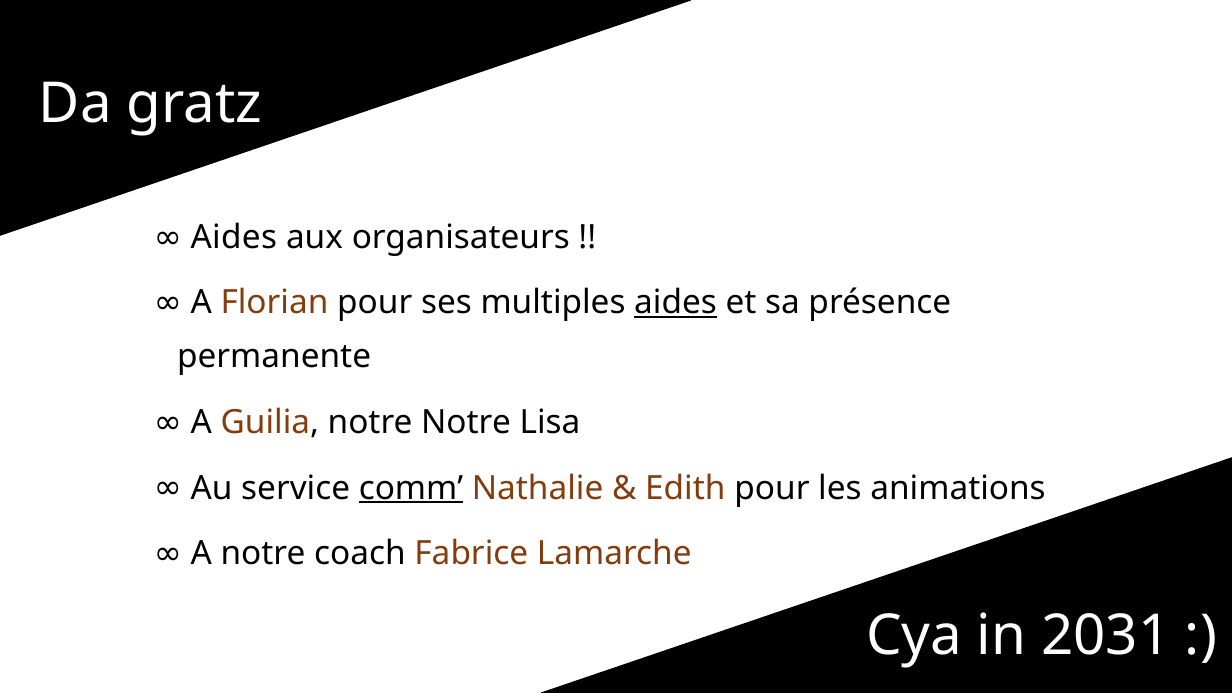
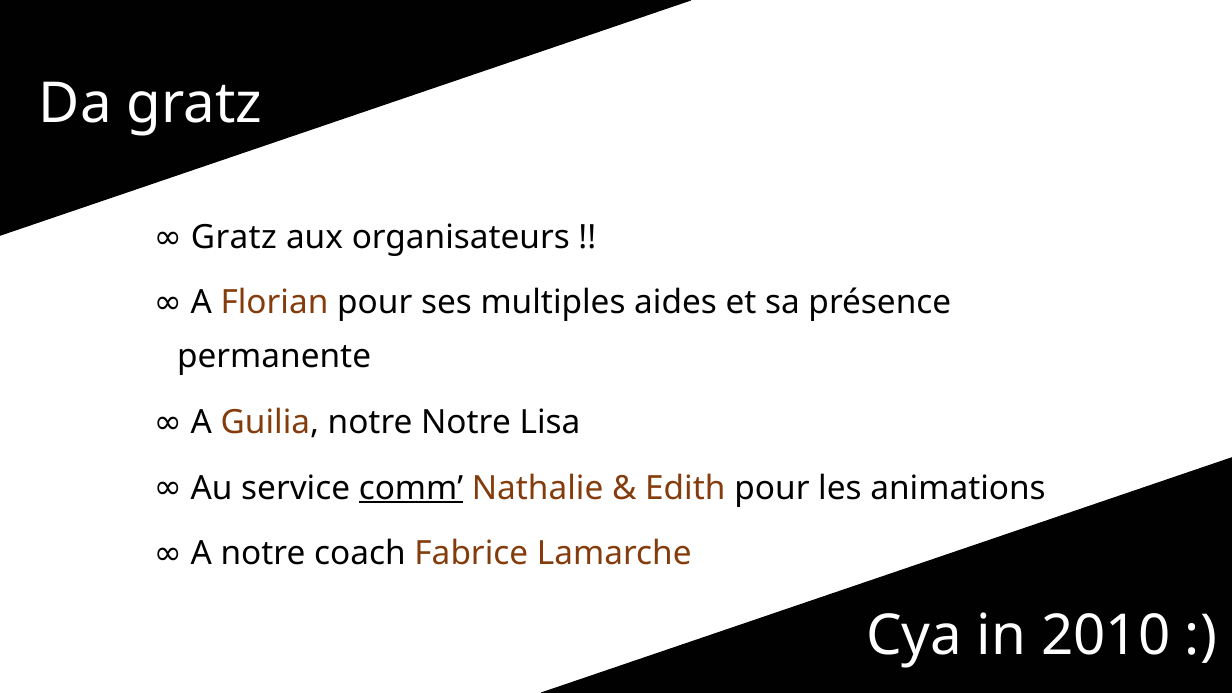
Aides at (234, 237): Aides -> Gratz
aides at (676, 303) underline: present -> none
2031: 2031 -> 2010
